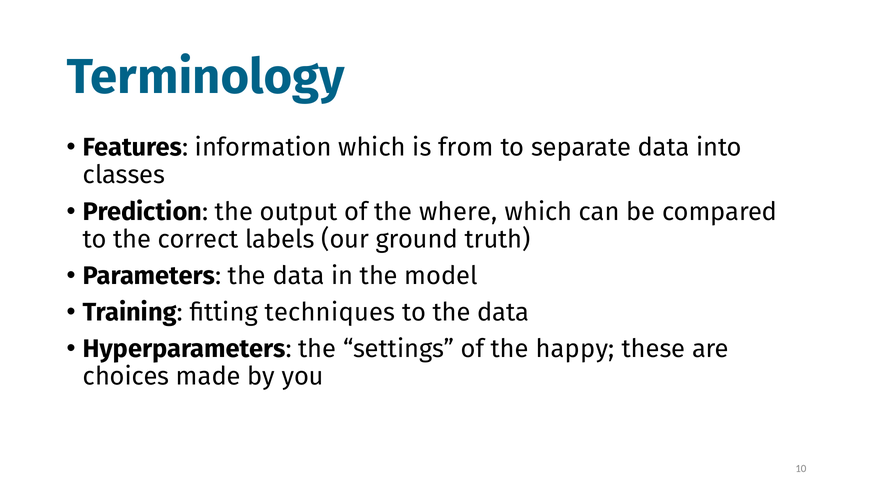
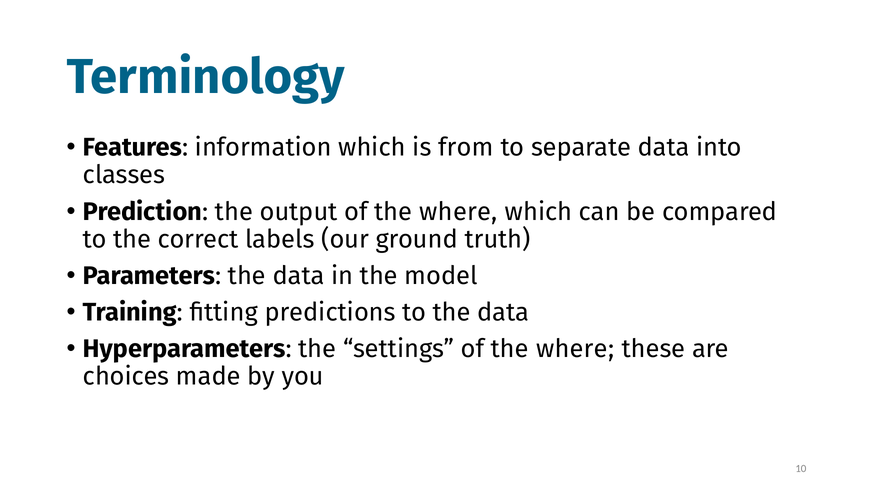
techniques: techniques -> predictions
settings of the happy: happy -> where
